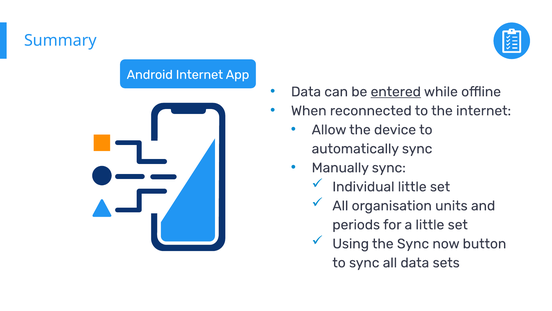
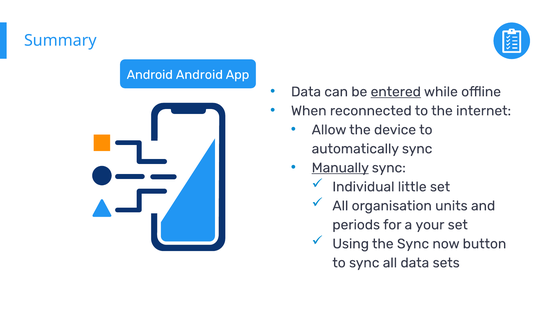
Android Internet: Internet -> Android
Manually underline: none -> present
a little: little -> your
